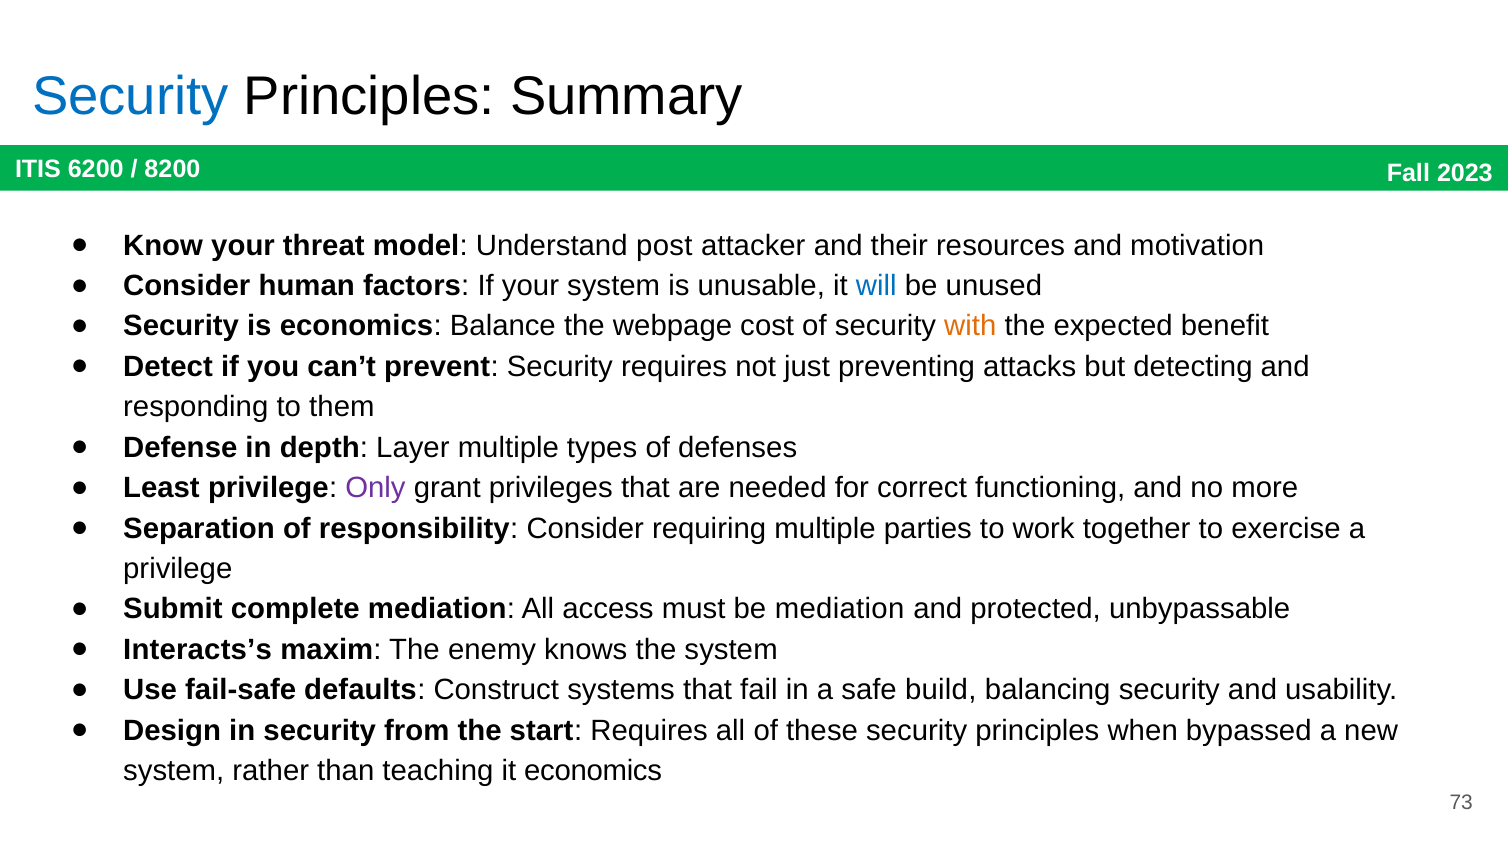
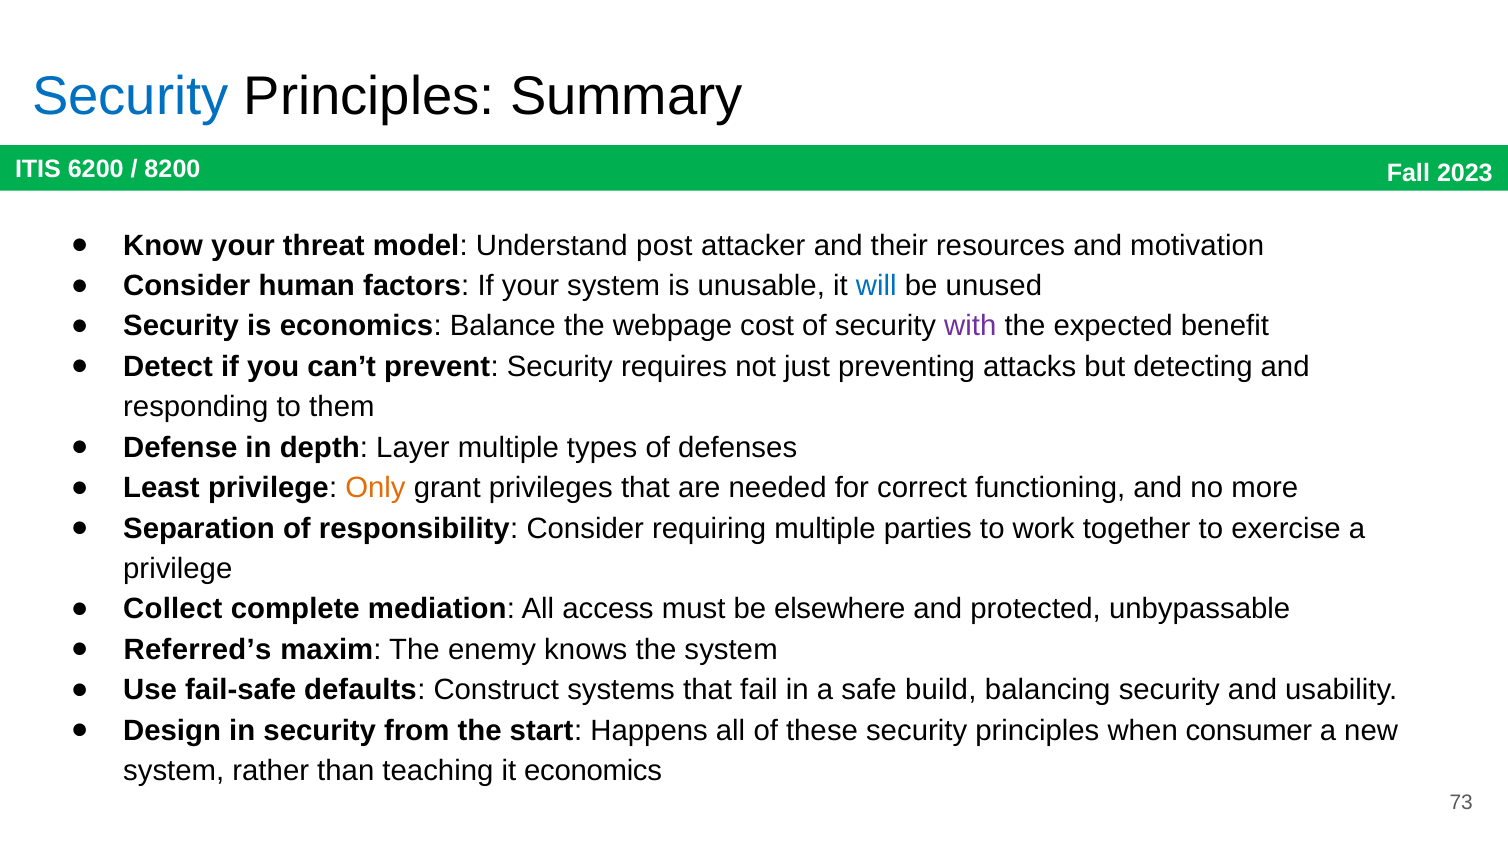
with colour: orange -> purple
Only colour: purple -> orange
Submit: Submit -> Collect
be mediation: mediation -> elsewhere
Interacts’s: Interacts’s -> Referred’s
start Requires: Requires -> Happens
bypassed: bypassed -> consumer
